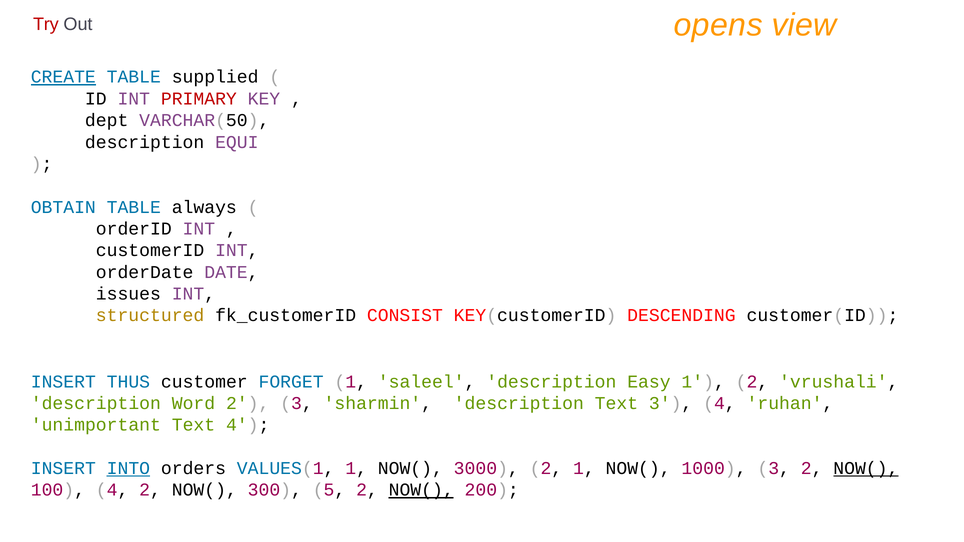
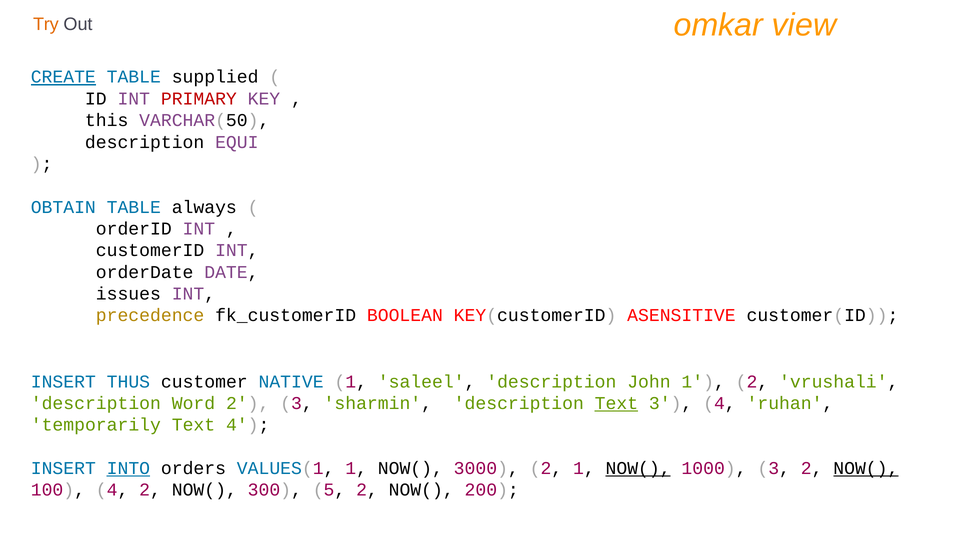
opens: opens -> omkar
Try colour: red -> orange
dept: dept -> this
structured: structured -> precedence
CONSIST: CONSIST -> BOOLEAN
DESCENDING: DESCENDING -> ASENSITIVE
FORGET: FORGET -> NATIVE
Easy: Easy -> John
Text at (616, 403) underline: none -> present
unimportant: unimportant -> temporarily
NOW( at (638, 469) underline: none -> present
NOW( at (421, 490) underline: present -> none
